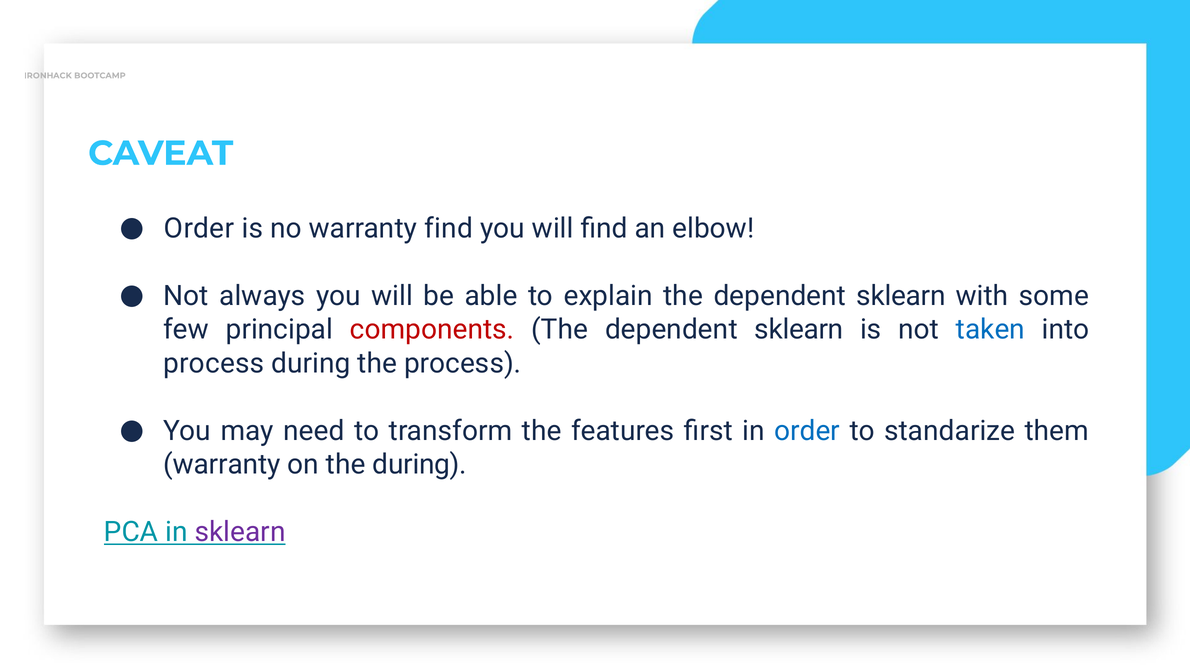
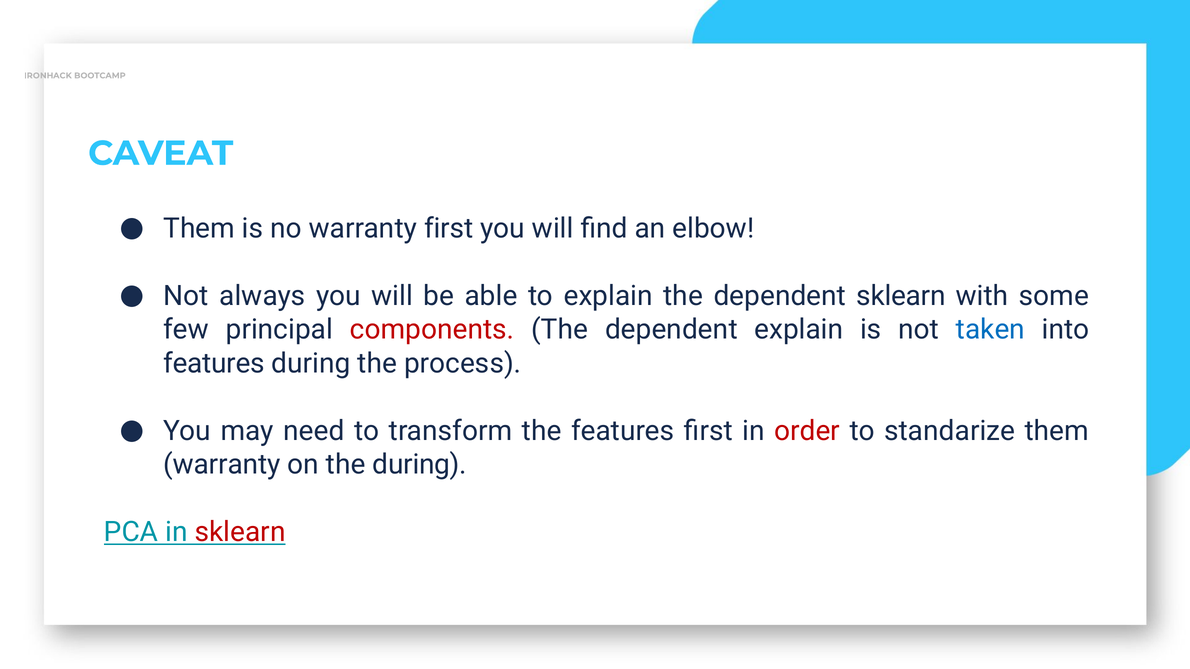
Order at (199, 229): Order -> Them
warranty find: find -> first
sklearn at (799, 330): sklearn -> explain
process at (214, 364): process -> features
order at (807, 431) colour: blue -> red
sklearn at (240, 532) colour: purple -> red
